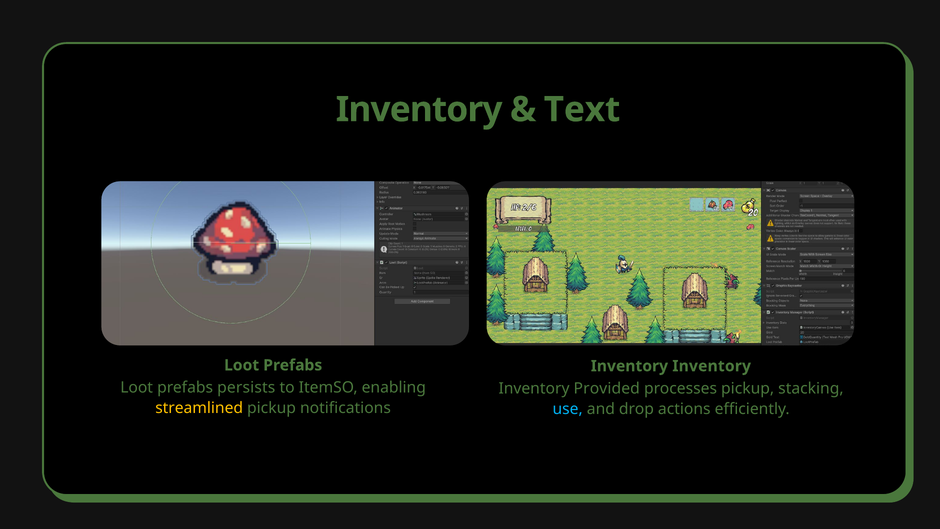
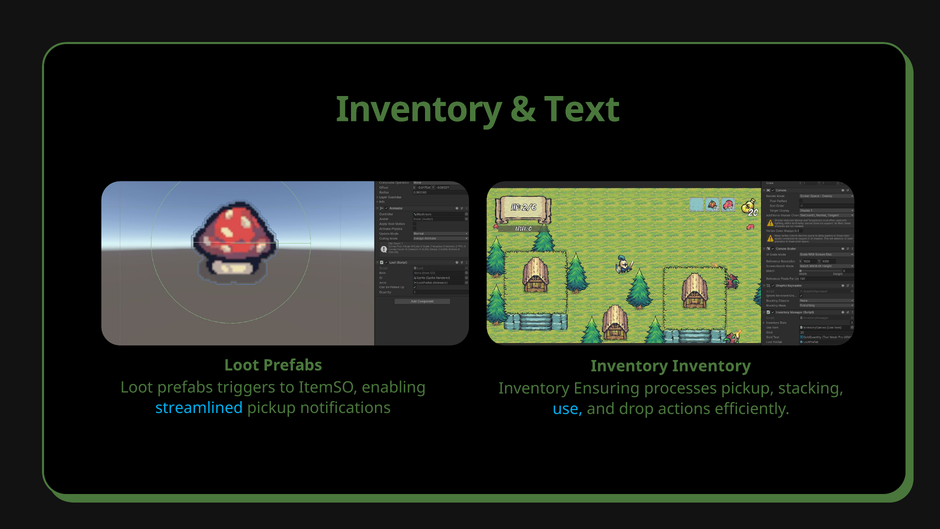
persists: persists -> triggers
Provided: Provided -> Ensuring
streamlined colour: yellow -> light blue
